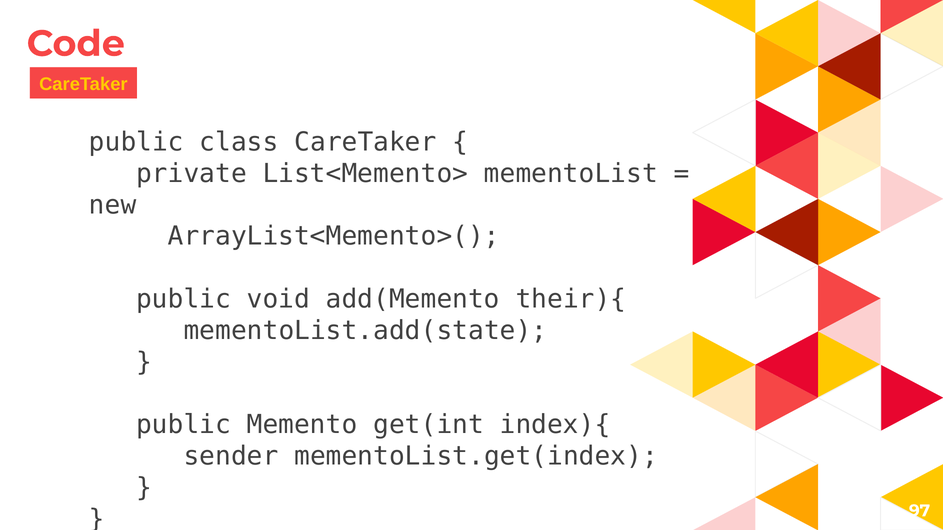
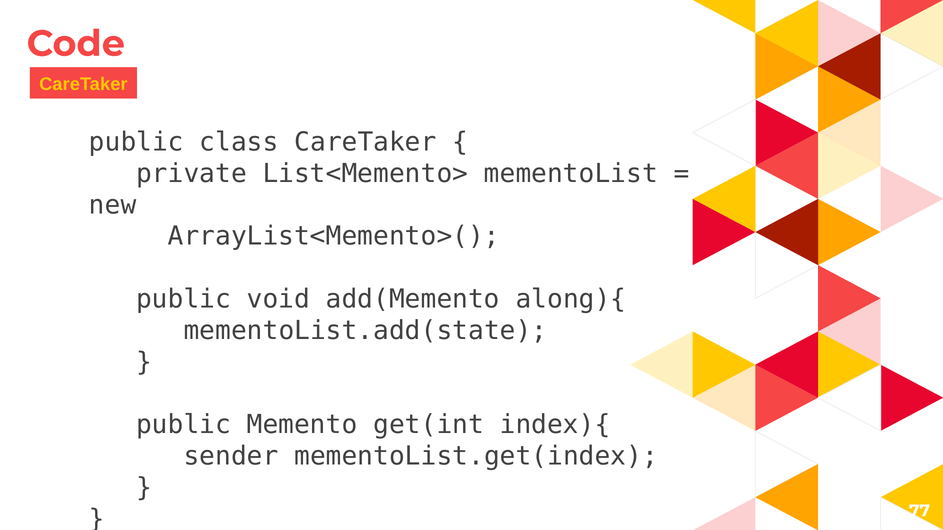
their){: their){ -> along){
97: 97 -> 77
